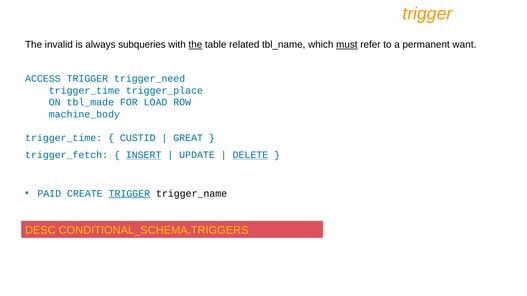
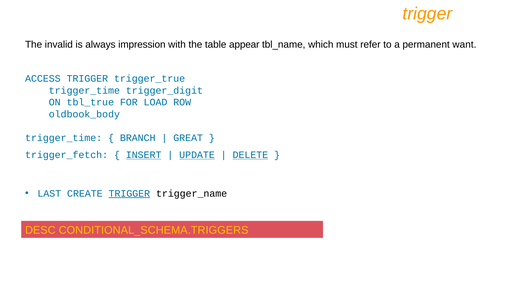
subqueries: subqueries -> impression
the at (195, 45) underline: present -> none
related: related -> appear
must underline: present -> none
trigger_need: trigger_need -> trigger_true
trigger_place: trigger_place -> trigger_digit
tbl_made: tbl_made -> tbl_true
machine_body: machine_body -> oldbook_body
CUSTID: CUSTID -> BRANCH
UPDATE underline: none -> present
PAID: PAID -> LAST
